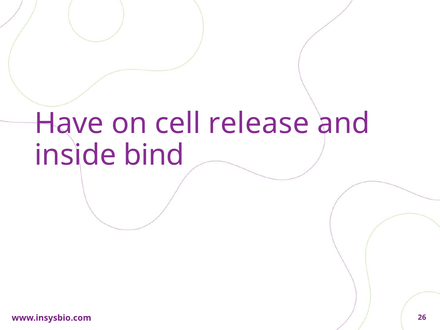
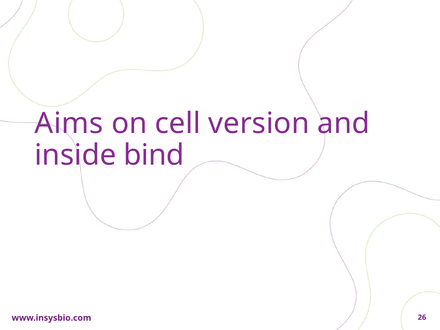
Have: Have -> Aims
release: release -> version
